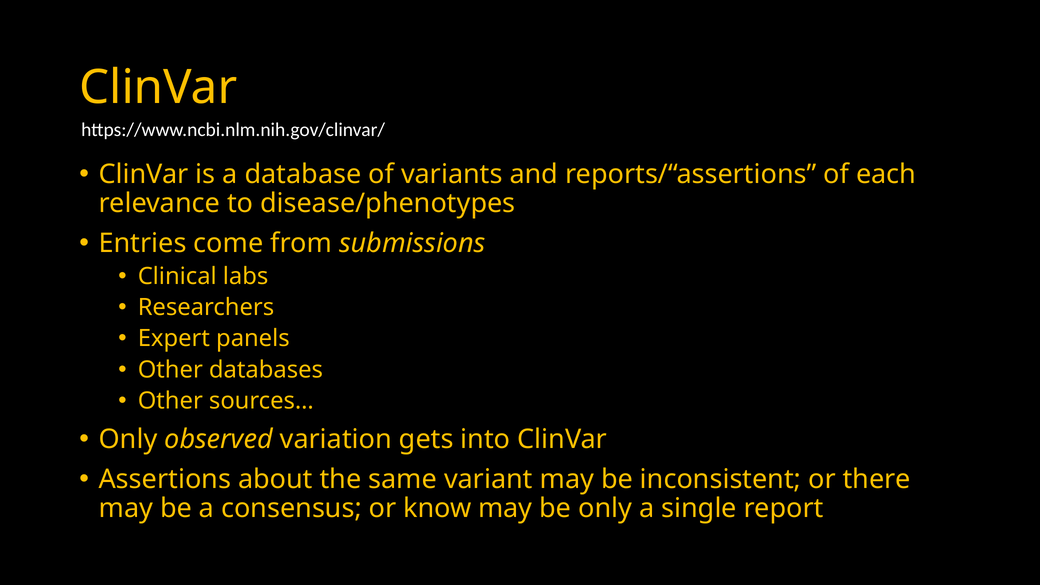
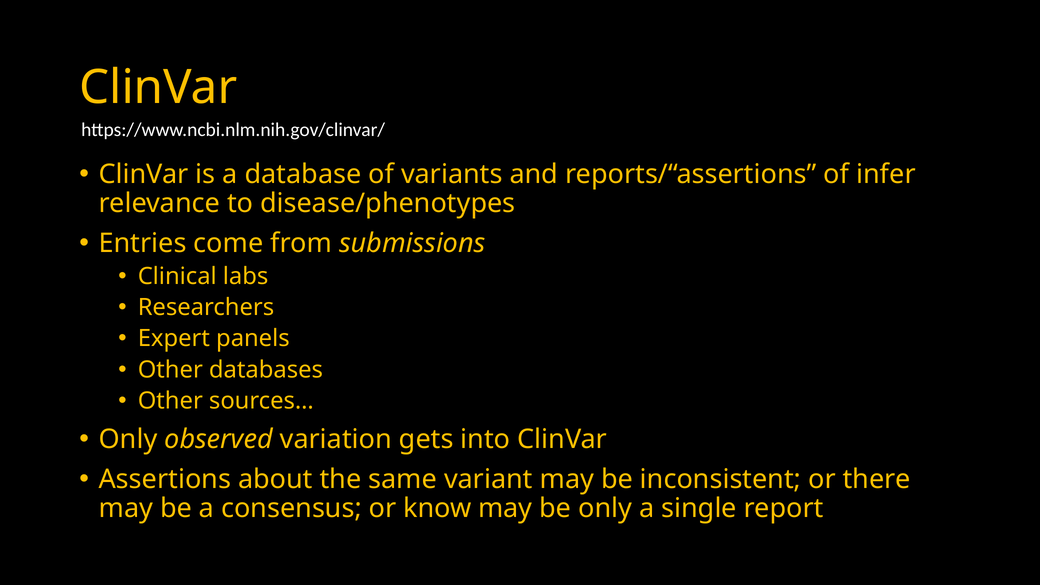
each: each -> infer
